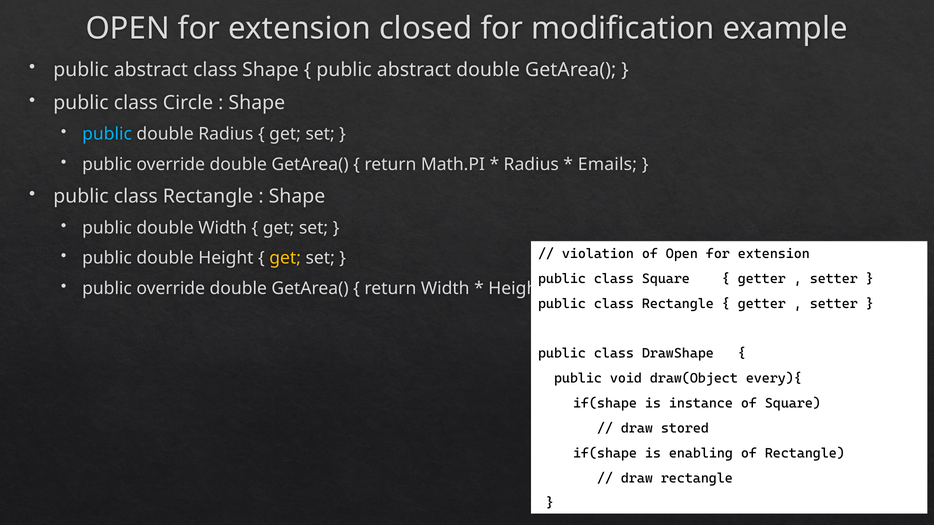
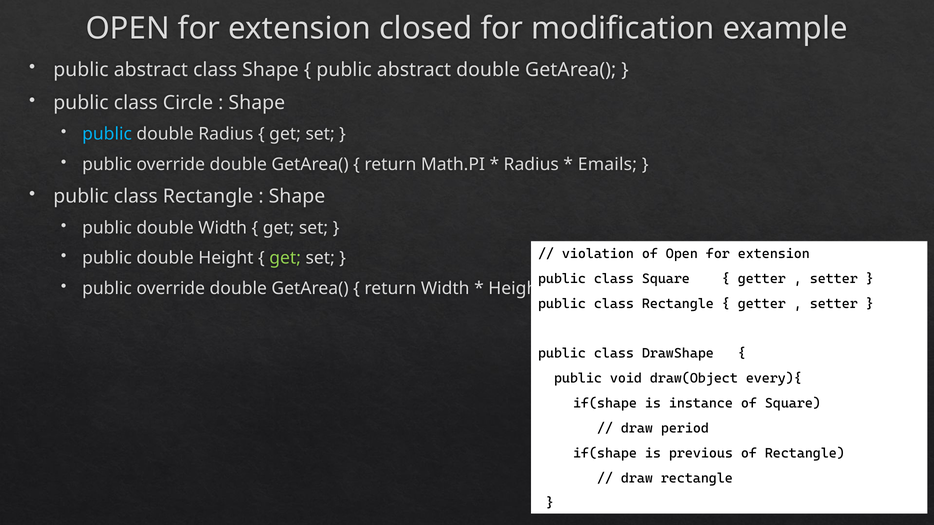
get at (285, 258) colour: yellow -> light green
stored: stored -> period
enabling: enabling -> previous
